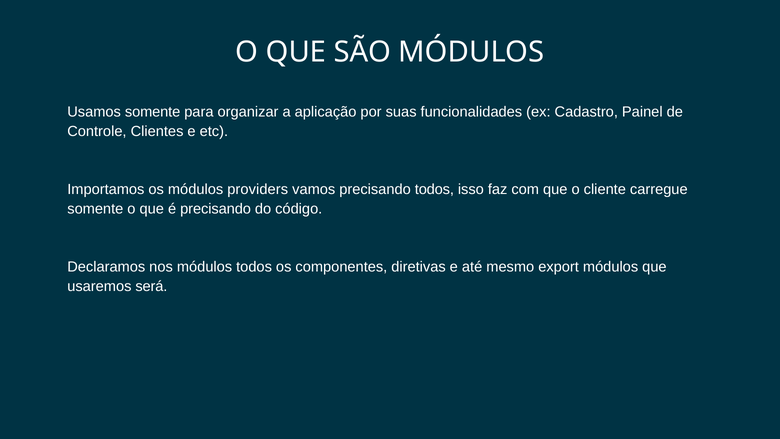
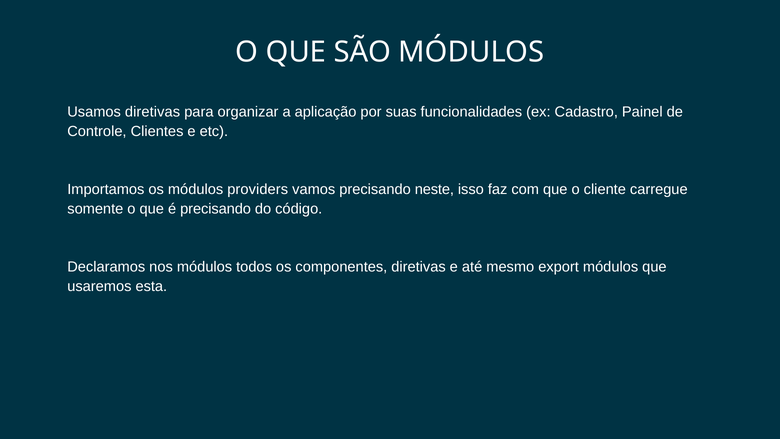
Usamos somente: somente -> diretivas
precisando todos: todos -> neste
será: será -> esta
